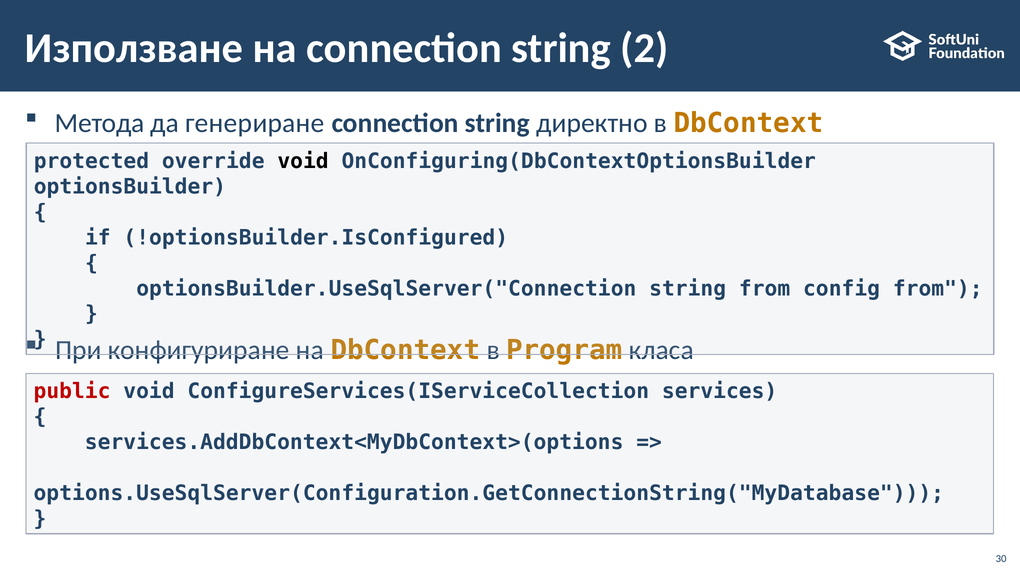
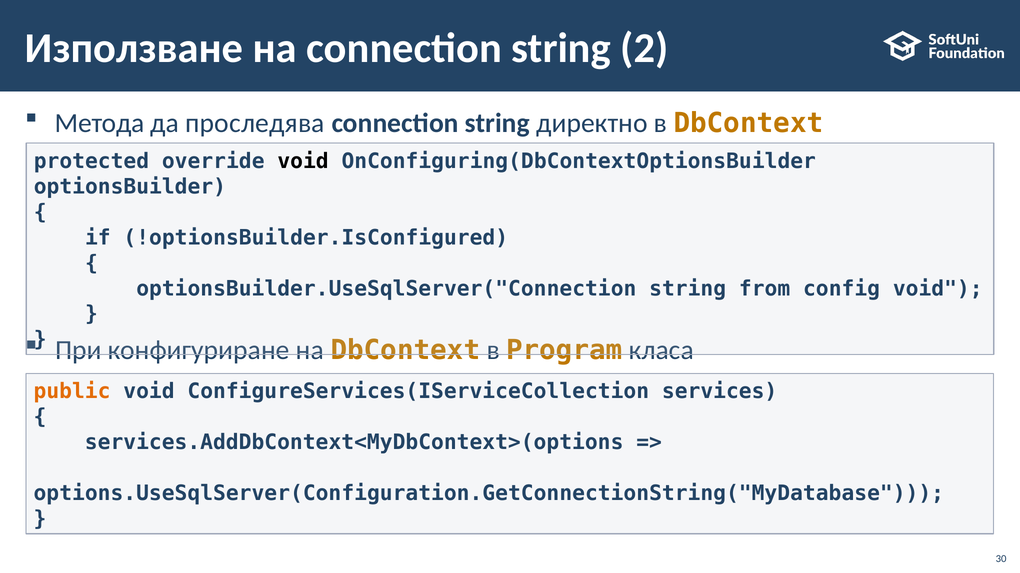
генериране: генериране -> проследява
config from: from -> void
public colour: red -> orange
